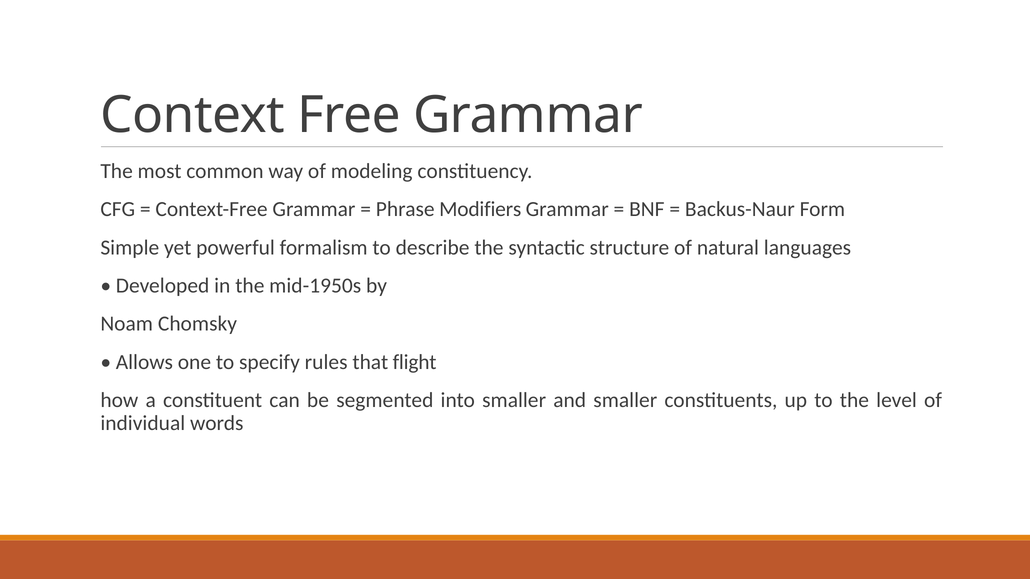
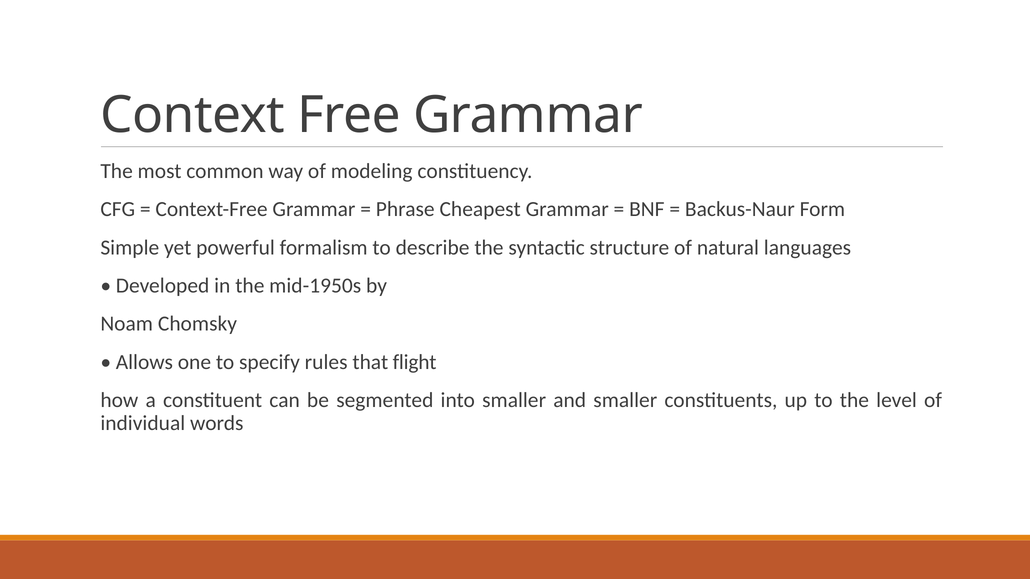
Modifiers: Modifiers -> Cheapest
